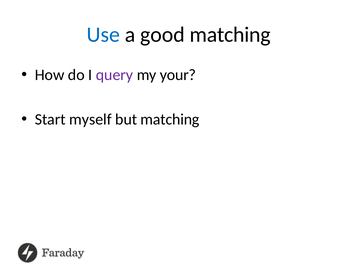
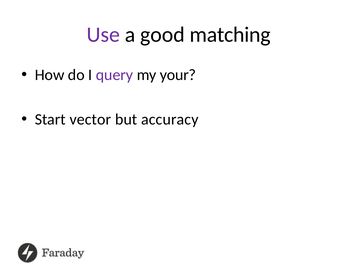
Use colour: blue -> purple
myself: myself -> vector
but matching: matching -> accuracy
